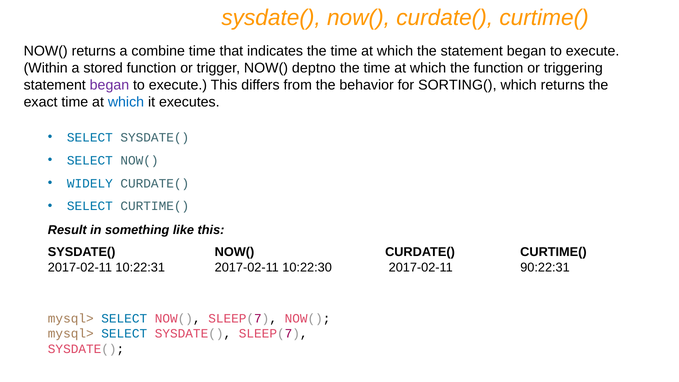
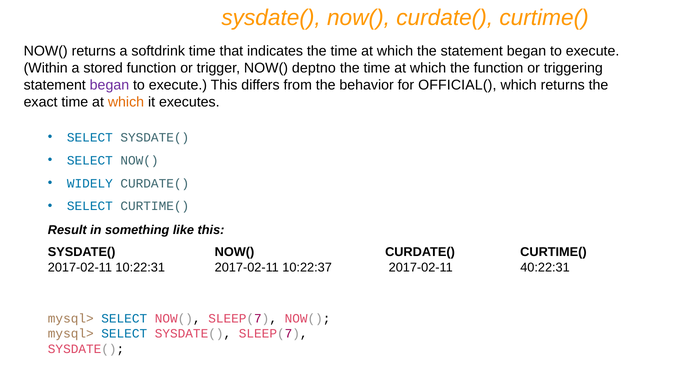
combine: combine -> softdrink
SORTING(: SORTING( -> OFFICIAL(
which at (126, 102) colour: blue -> orange
10:22:30: 10:22:30 -> 10:22:37
90:22:31: 90:22:31 -> 40:22:31
